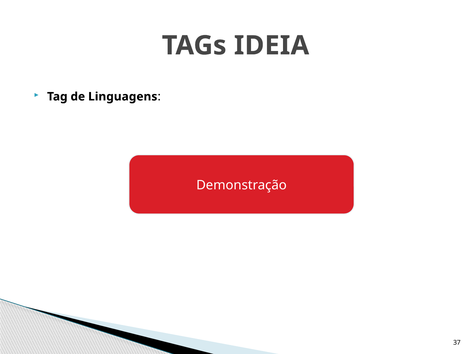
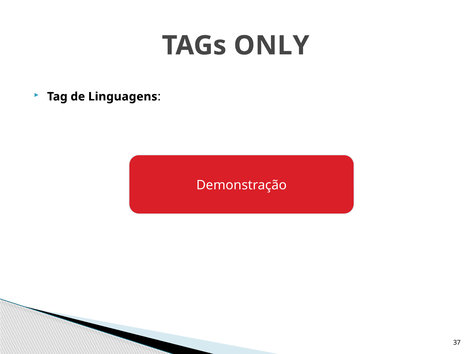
IDEIA: IDEIA -> ONLY
